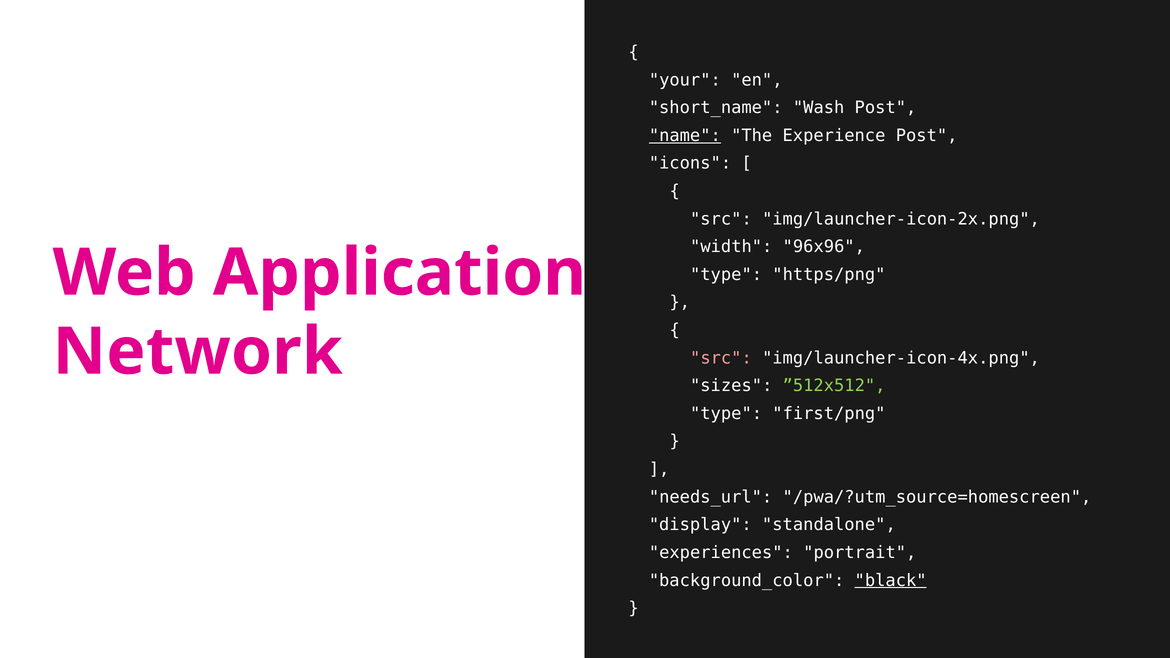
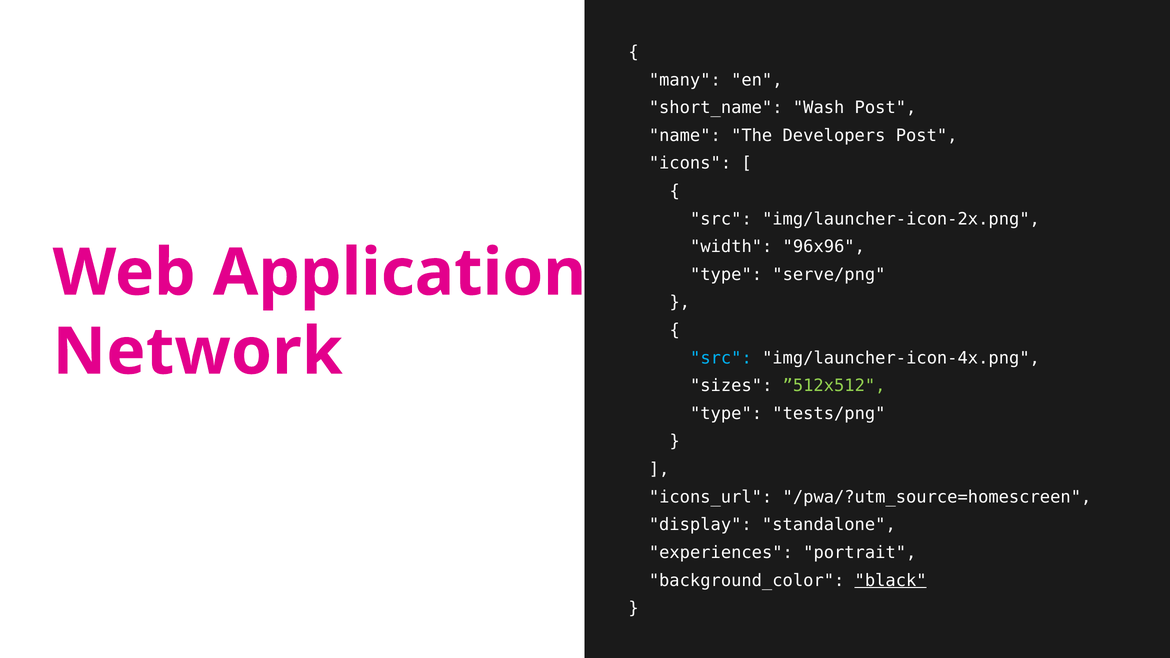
your: your -> many
name underline: present -> none
Experience: Experience -> Developers
https/png: https/png -> serve/png
src at (721, 358) colour: pink -> light blue
first/png: first/png -> tests/png
needs_url: needs_url -> icons_url
